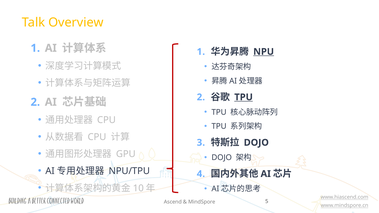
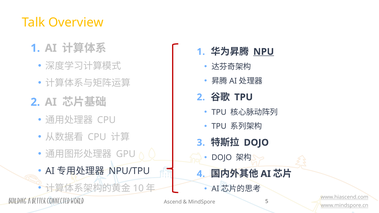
TPU at (244, 97) underline: present -> none
